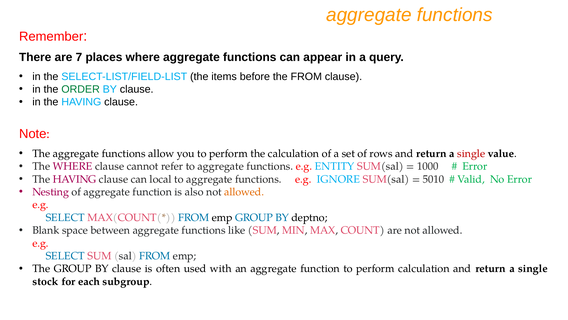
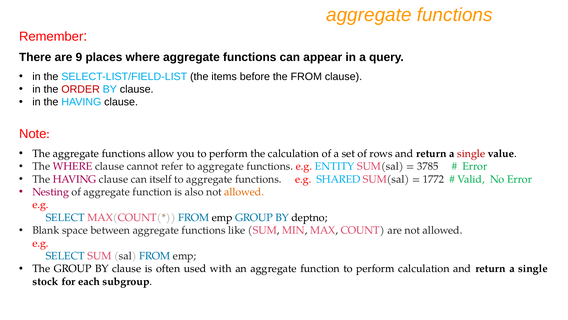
7: 7 -> 9
ORDER colour: green -> red
1000: 1000 -> 3785
local: local -> itself
IGNORE: IGNORE -> SHARED
5010: 5010 -> 1772
